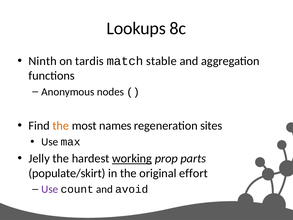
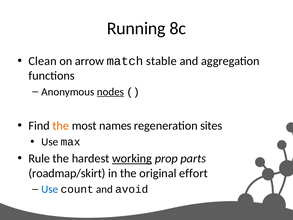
Lookups: Lookups -> Running
Ninth: Ninth -> Clean
tardis: tardis -> arrow
nodes underline: none -> present
Jelly: Jelly -> Rule
populate/skirt: populate/skirt -> roadmap/skirt
Use at (50, 189) colour: purple -> blue
